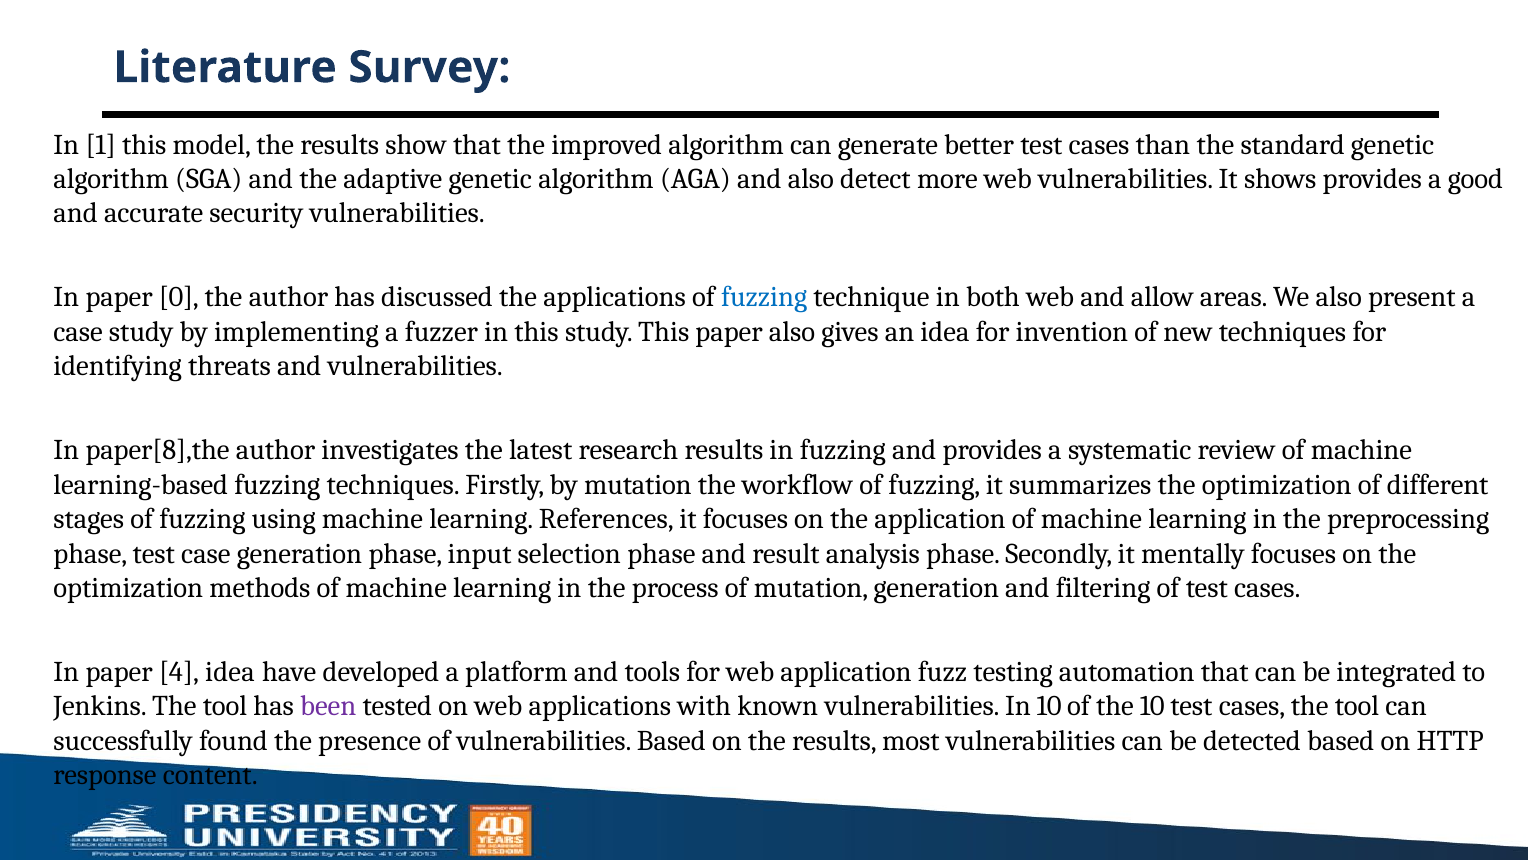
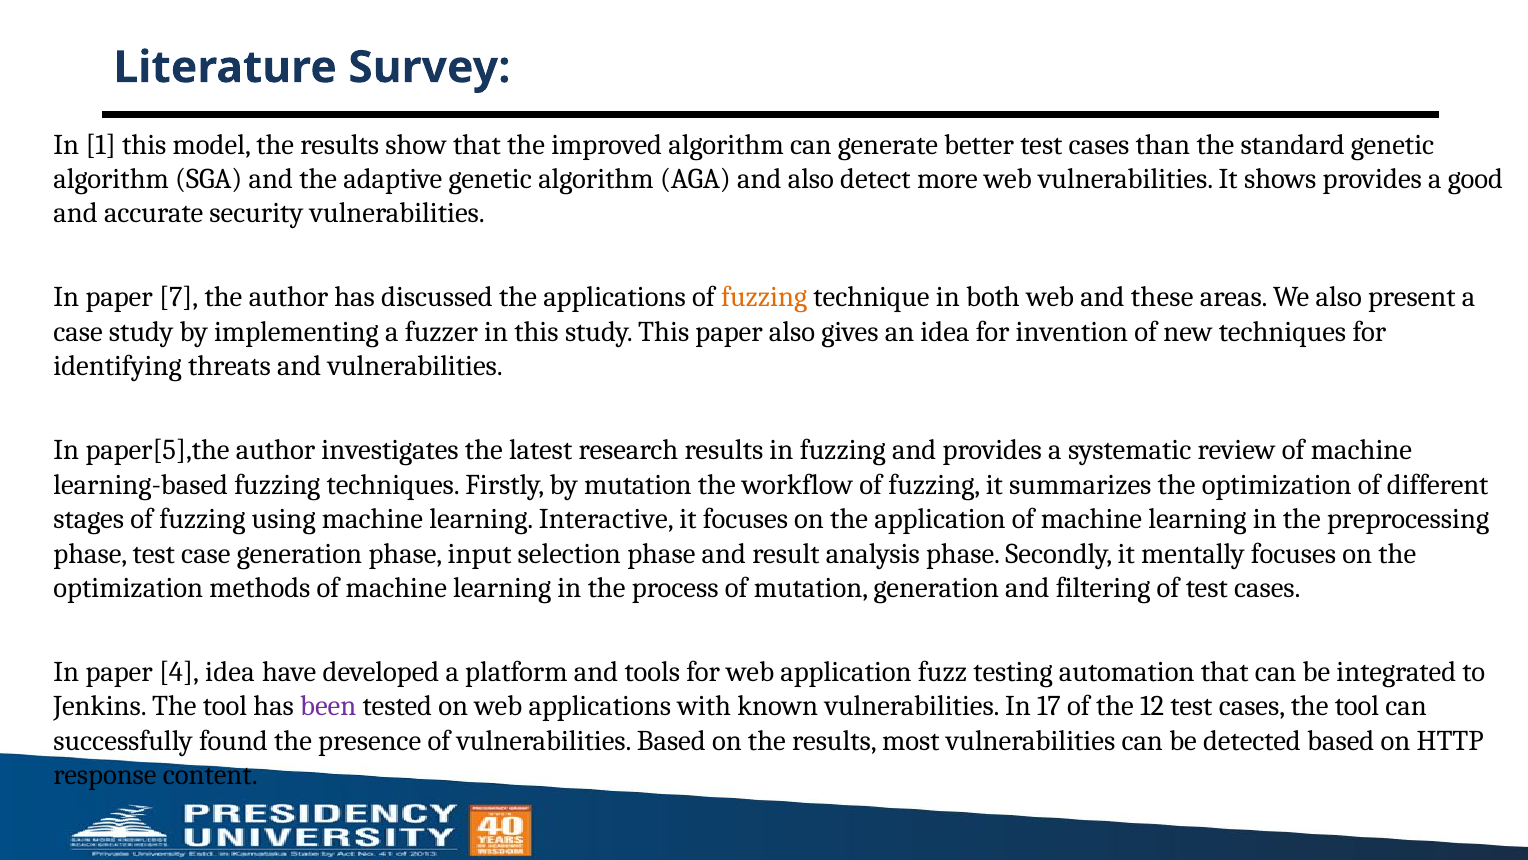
0: 0 -> 7
fuzzing at (764, 297) colour: blue -> orange
allow: allow -> these
paper[8],the: paper[8],the -> paper[5],the
References: References -> Interactive
In 10: 10 -> 17
the 10: 10 -> 12
